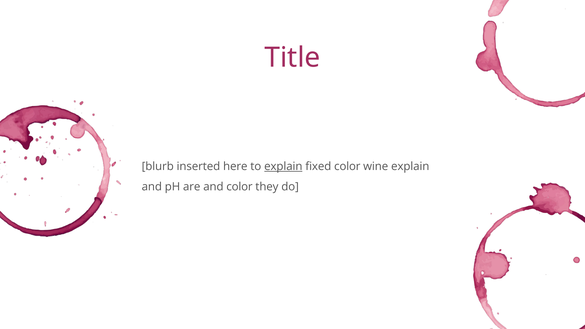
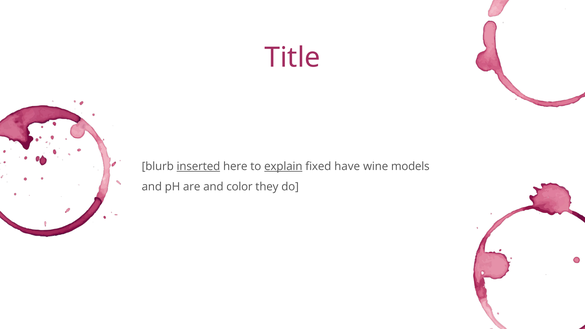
inserted underline: none -> present
fixed color: color -> have
wine explain: explain -> models
